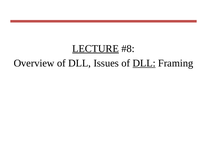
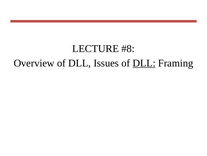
LECTURE underline: present -> none
